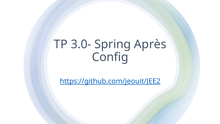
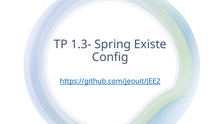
3.0-: 3.0- -> 1.3-
Après: Après -> Existe
